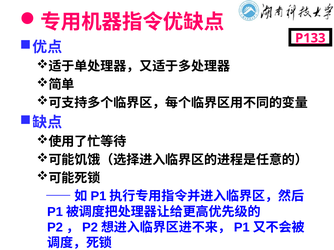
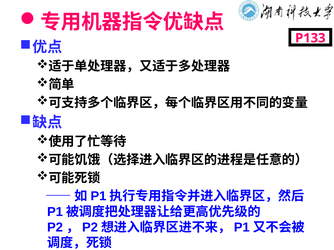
P133 underline: present -> none
